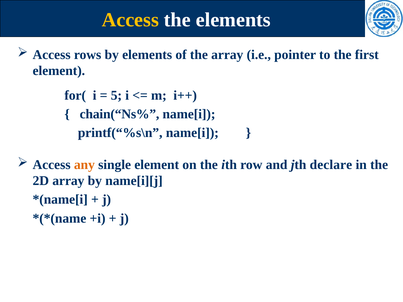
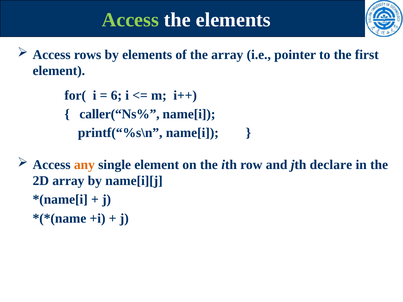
Access at (130, 20) colour: yellow -> light green
5: 5 -> 6
chain(“Ns%: chain(“Ns% -> caller(“Ns%
